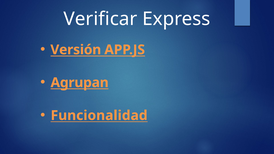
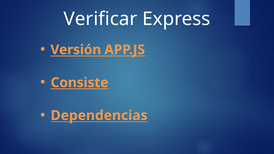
Agrupan: Agrupan -> Consiste
Funcionalidad: Funcionalidad -> Dependencias
